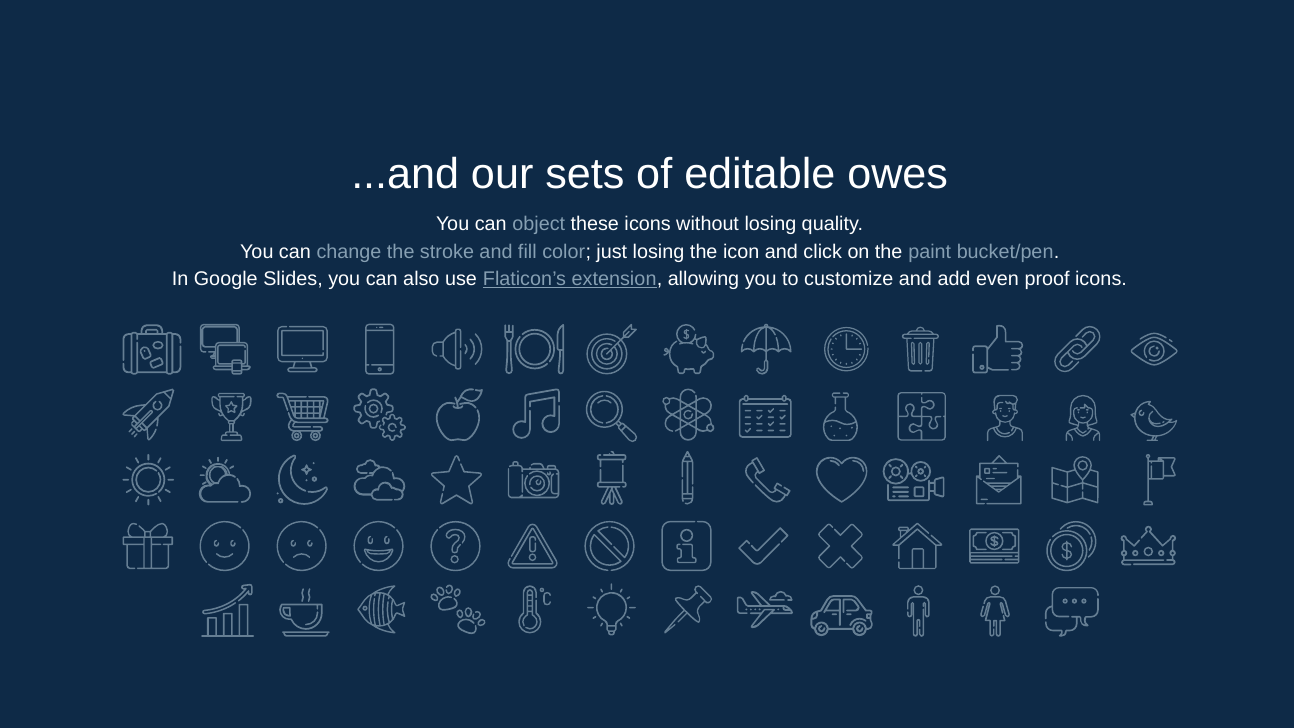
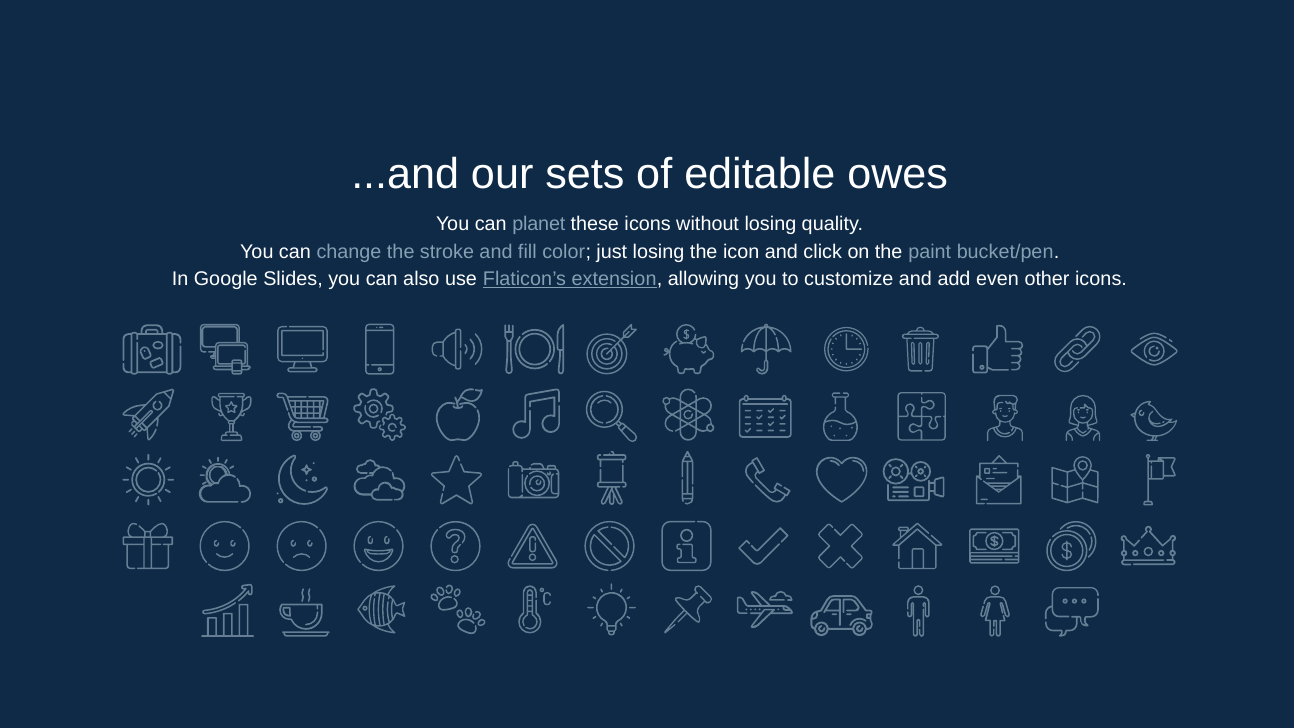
object: object -> planet
proof: proof -> other
